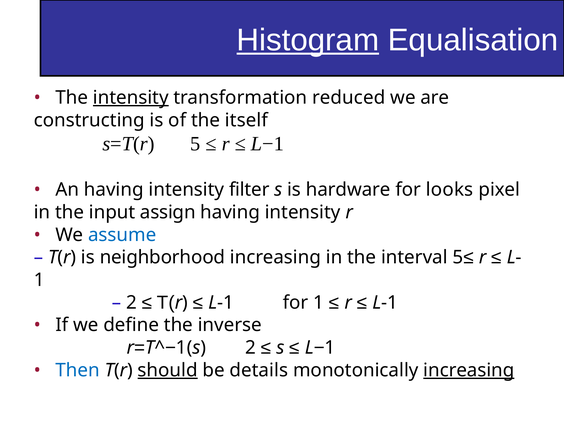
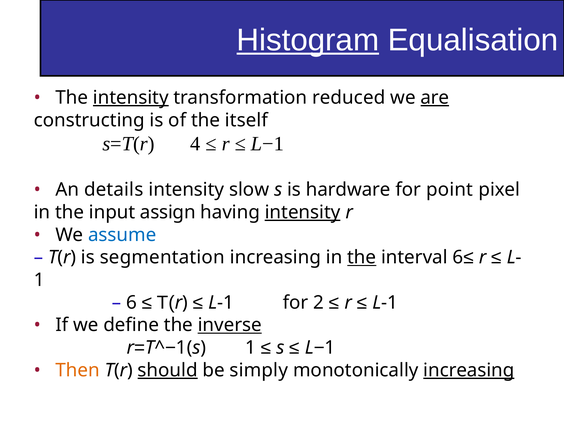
are underline: none -> present
s=T(r 5: 5 -> 4
An having: having -> details
filter: filter -> slow
looks: looks -> point
intensity at (303, 212) underline: none -> present
neighborhood: neighborhood -> segmentation
the at (362, 257) underline: none -> present
interval 5: 5 -> 6
2 at (132, 303): 2 -> 6
for 1: 1 -> 2
inverse underline: none -> present
2 at (251, 348): 2 -> 1
Then colour: blue -> orange
details: details -> simply
